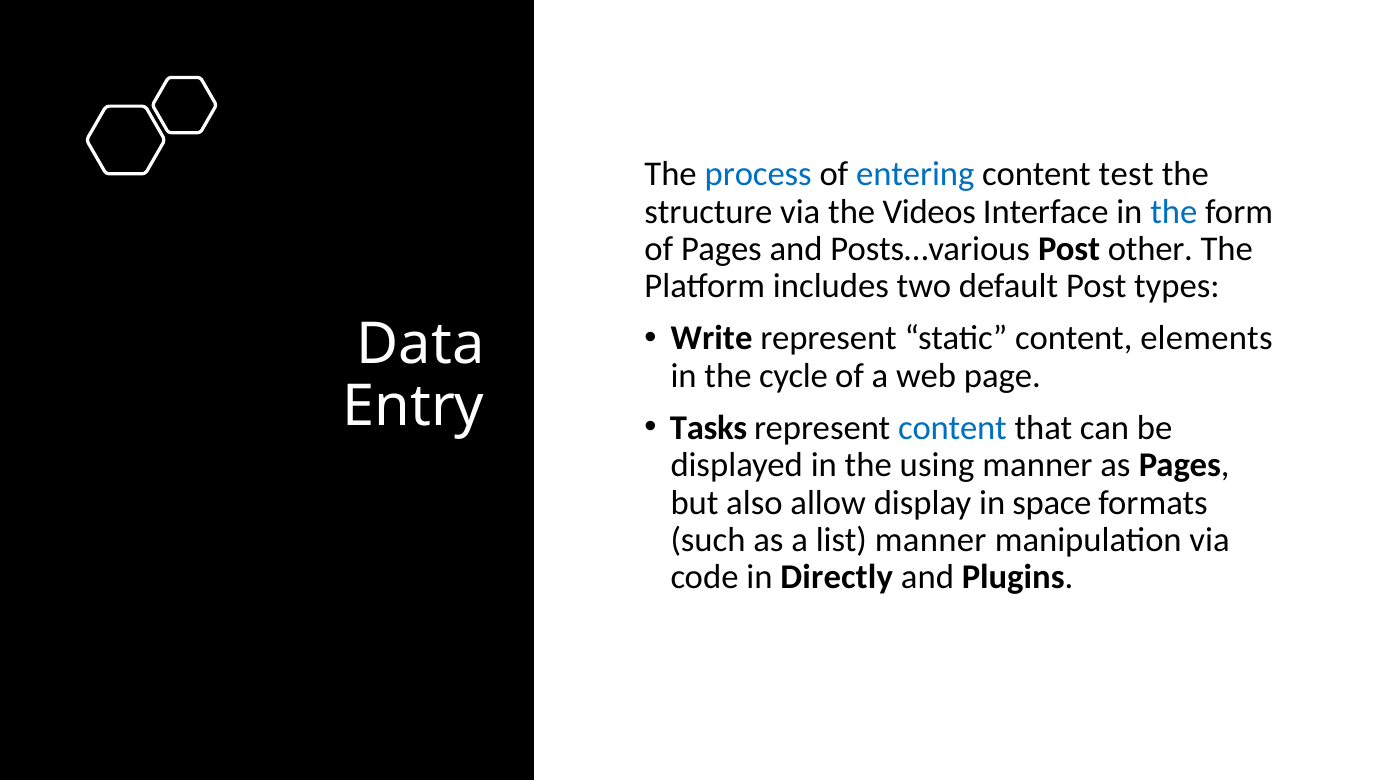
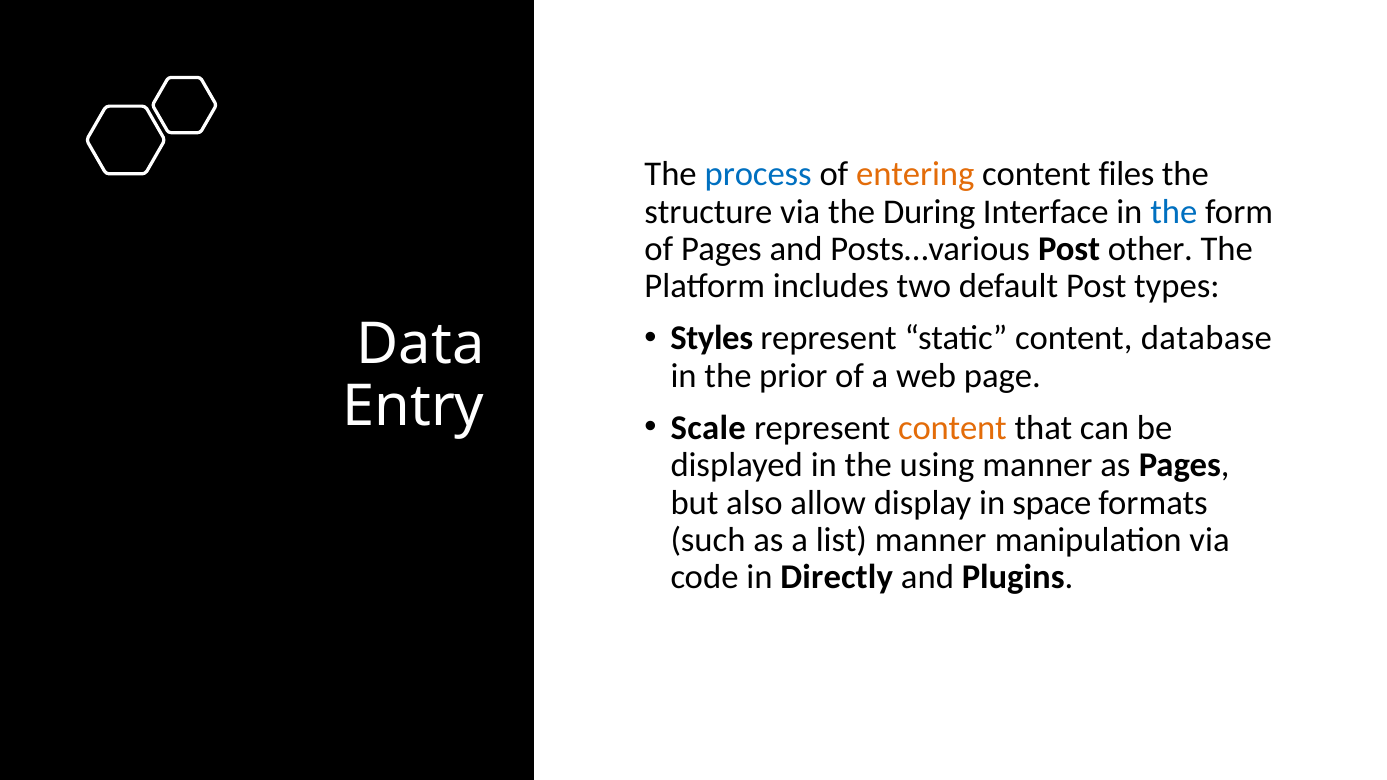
entering colour: blue -> orange
test: test -> files
Videos: Videos -> During
Write: Write -> Styles
elements: elements -> database
cycle: cycle -> prior
Tasks: Tasks -> Scale
content at (952, 428) colour: blue -> orange
